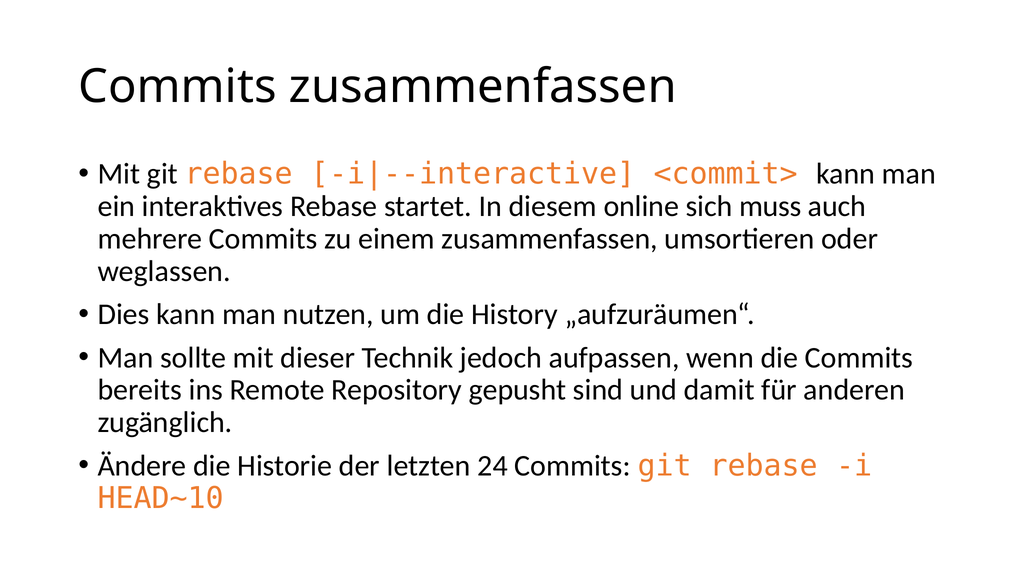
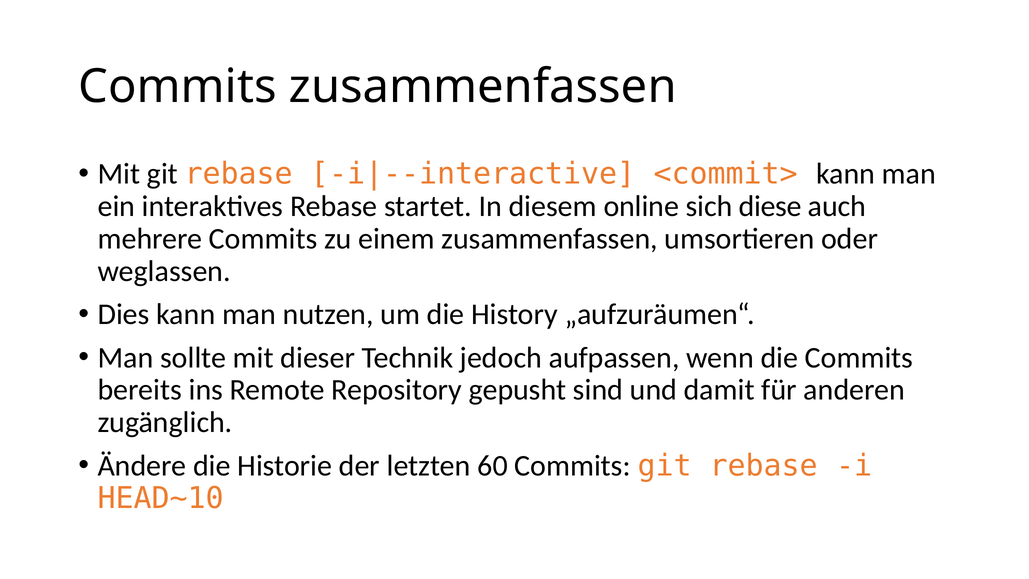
muss: muss -> diese
24: 24 -> 60
